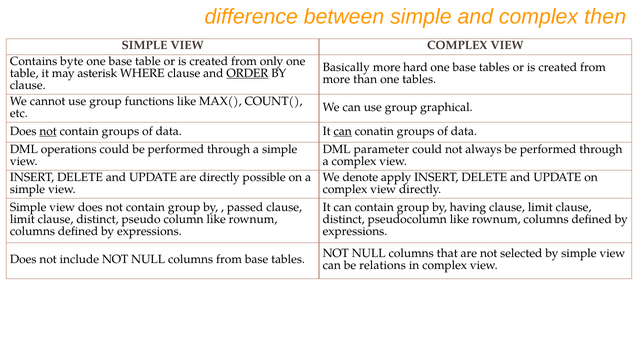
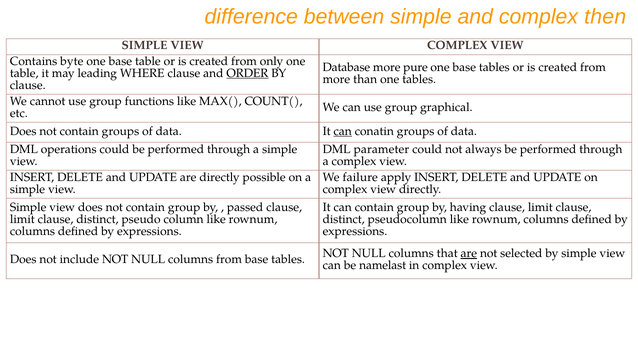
Basically: Basically -> Database
hard: hard -> pure
asterisk: asterisk -> leading
not at (48, 131) underline: present -> none
denote: denote -> failure
are at (469, 253) underline: none -> present
relations: relations -> namelast
